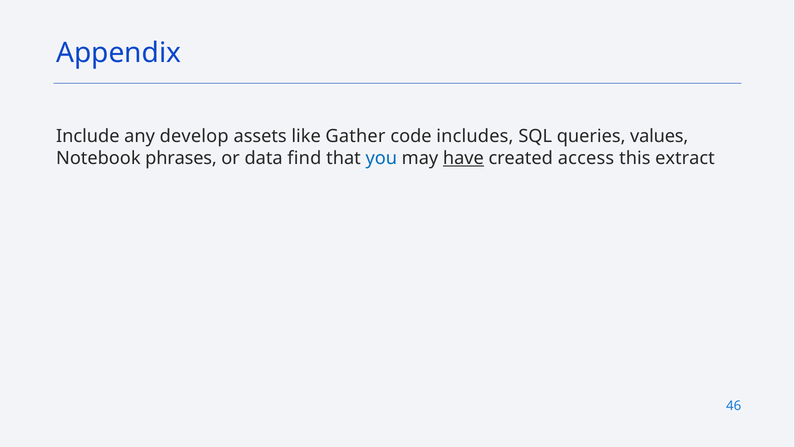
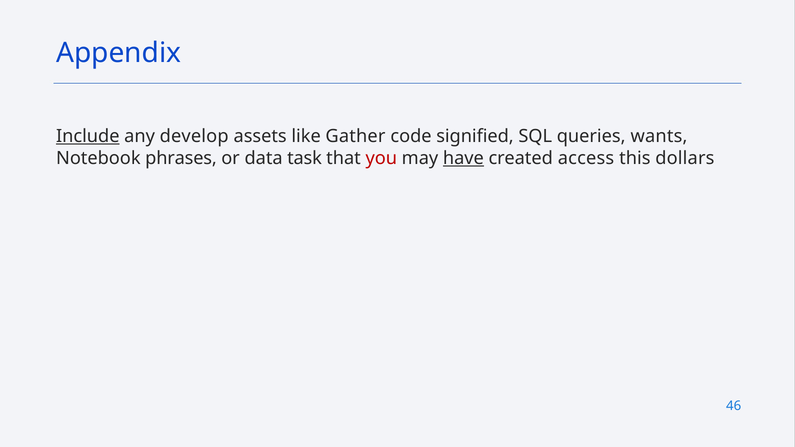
Include underline: none -> present
includes: includes -> signified
values: values -> wants
find: find -> task
you colour: blue -> red
extract: extract -> dollars
